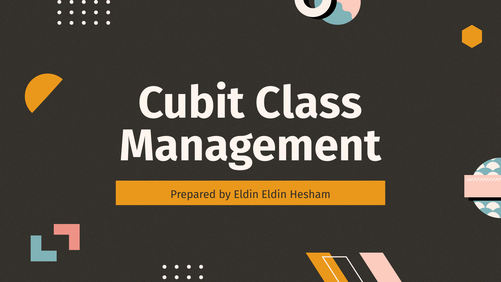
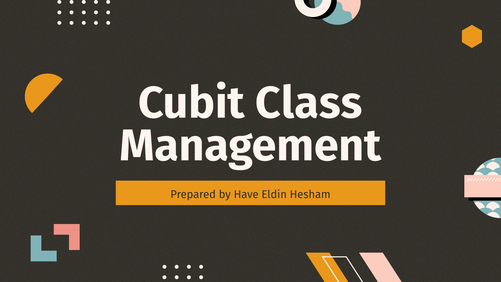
by Eldin: Eldin -> Have
